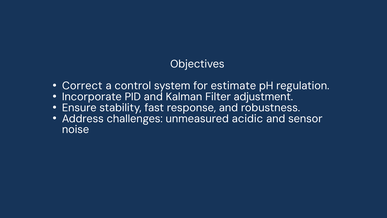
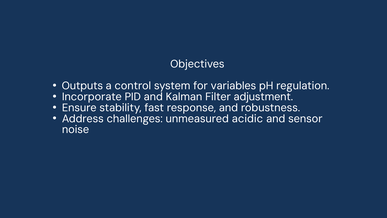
Correct: Correct -> Outputs
estimate: estimate -> variables
